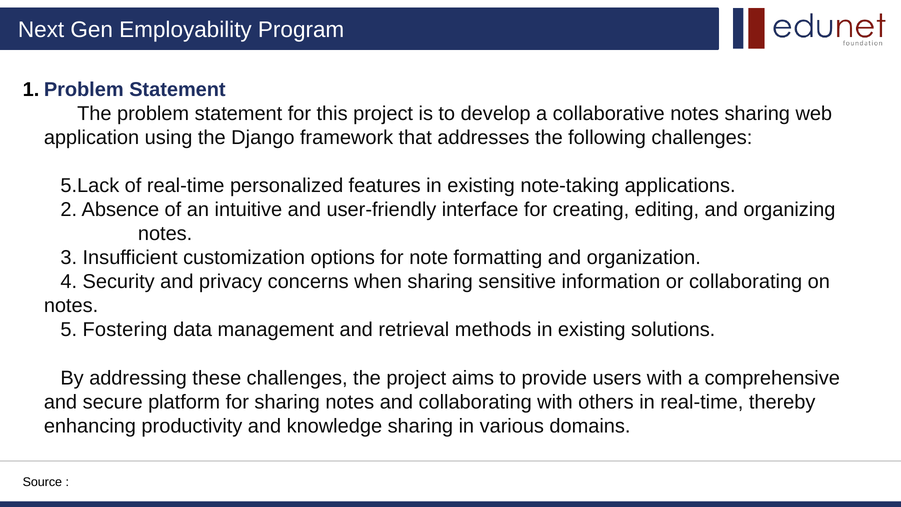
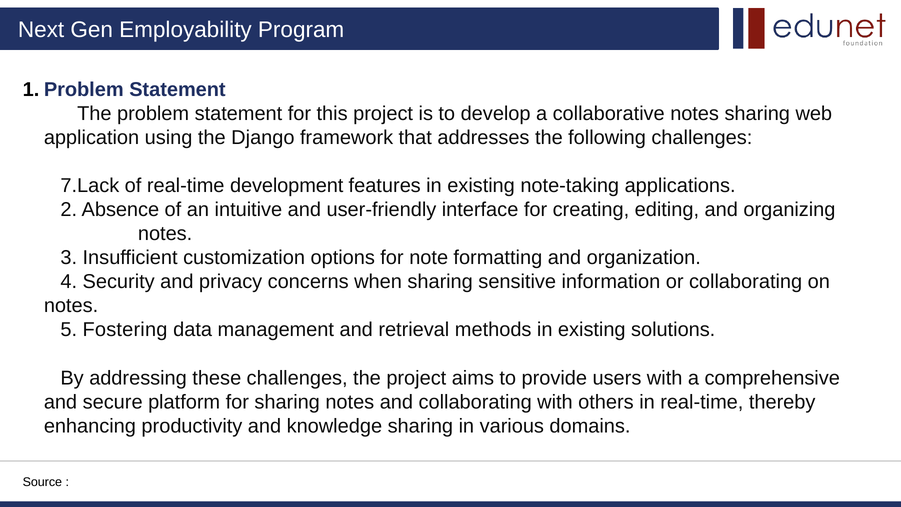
5.Lack: 5.Lack -> 7.Lack
personalized: personalized -> development
